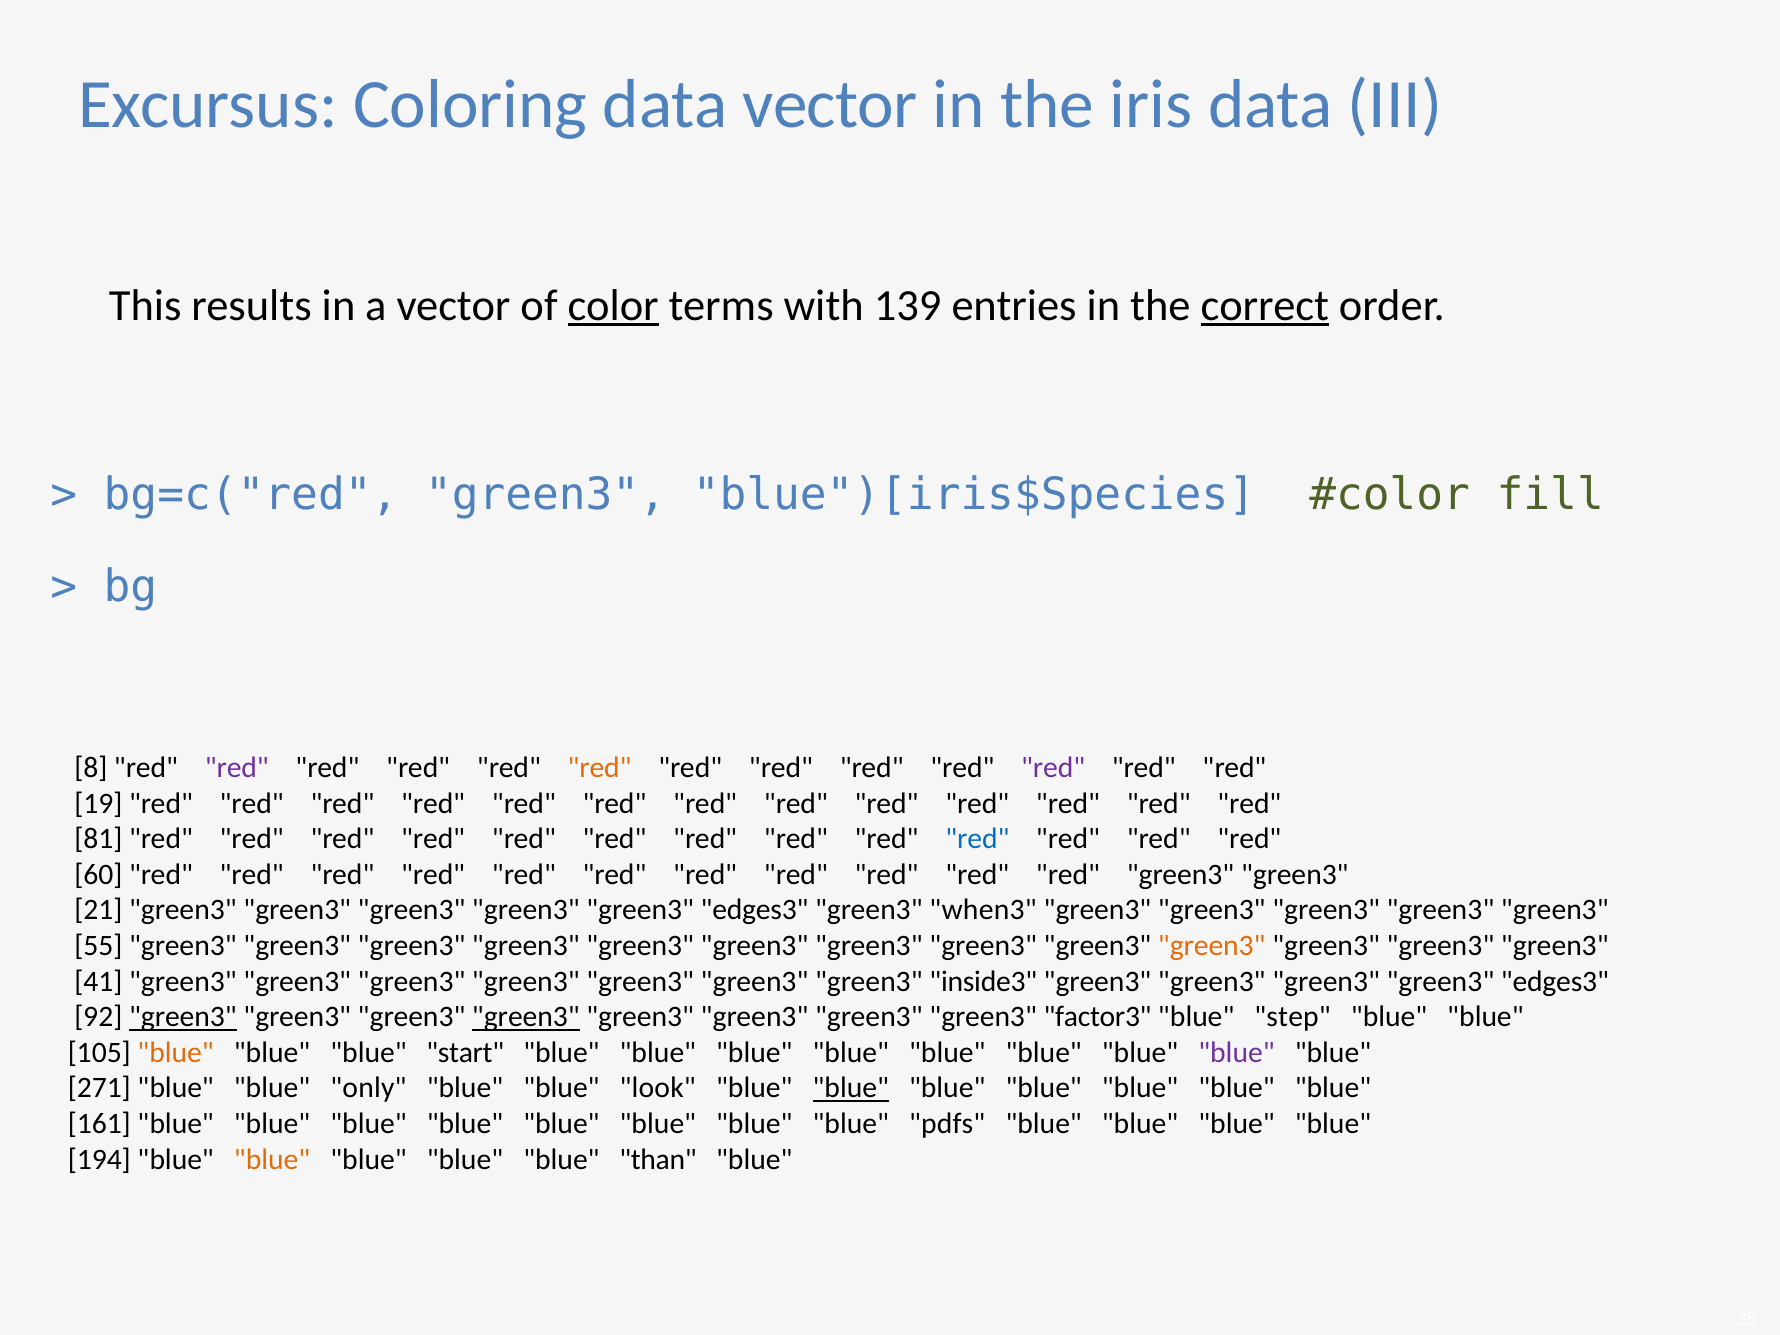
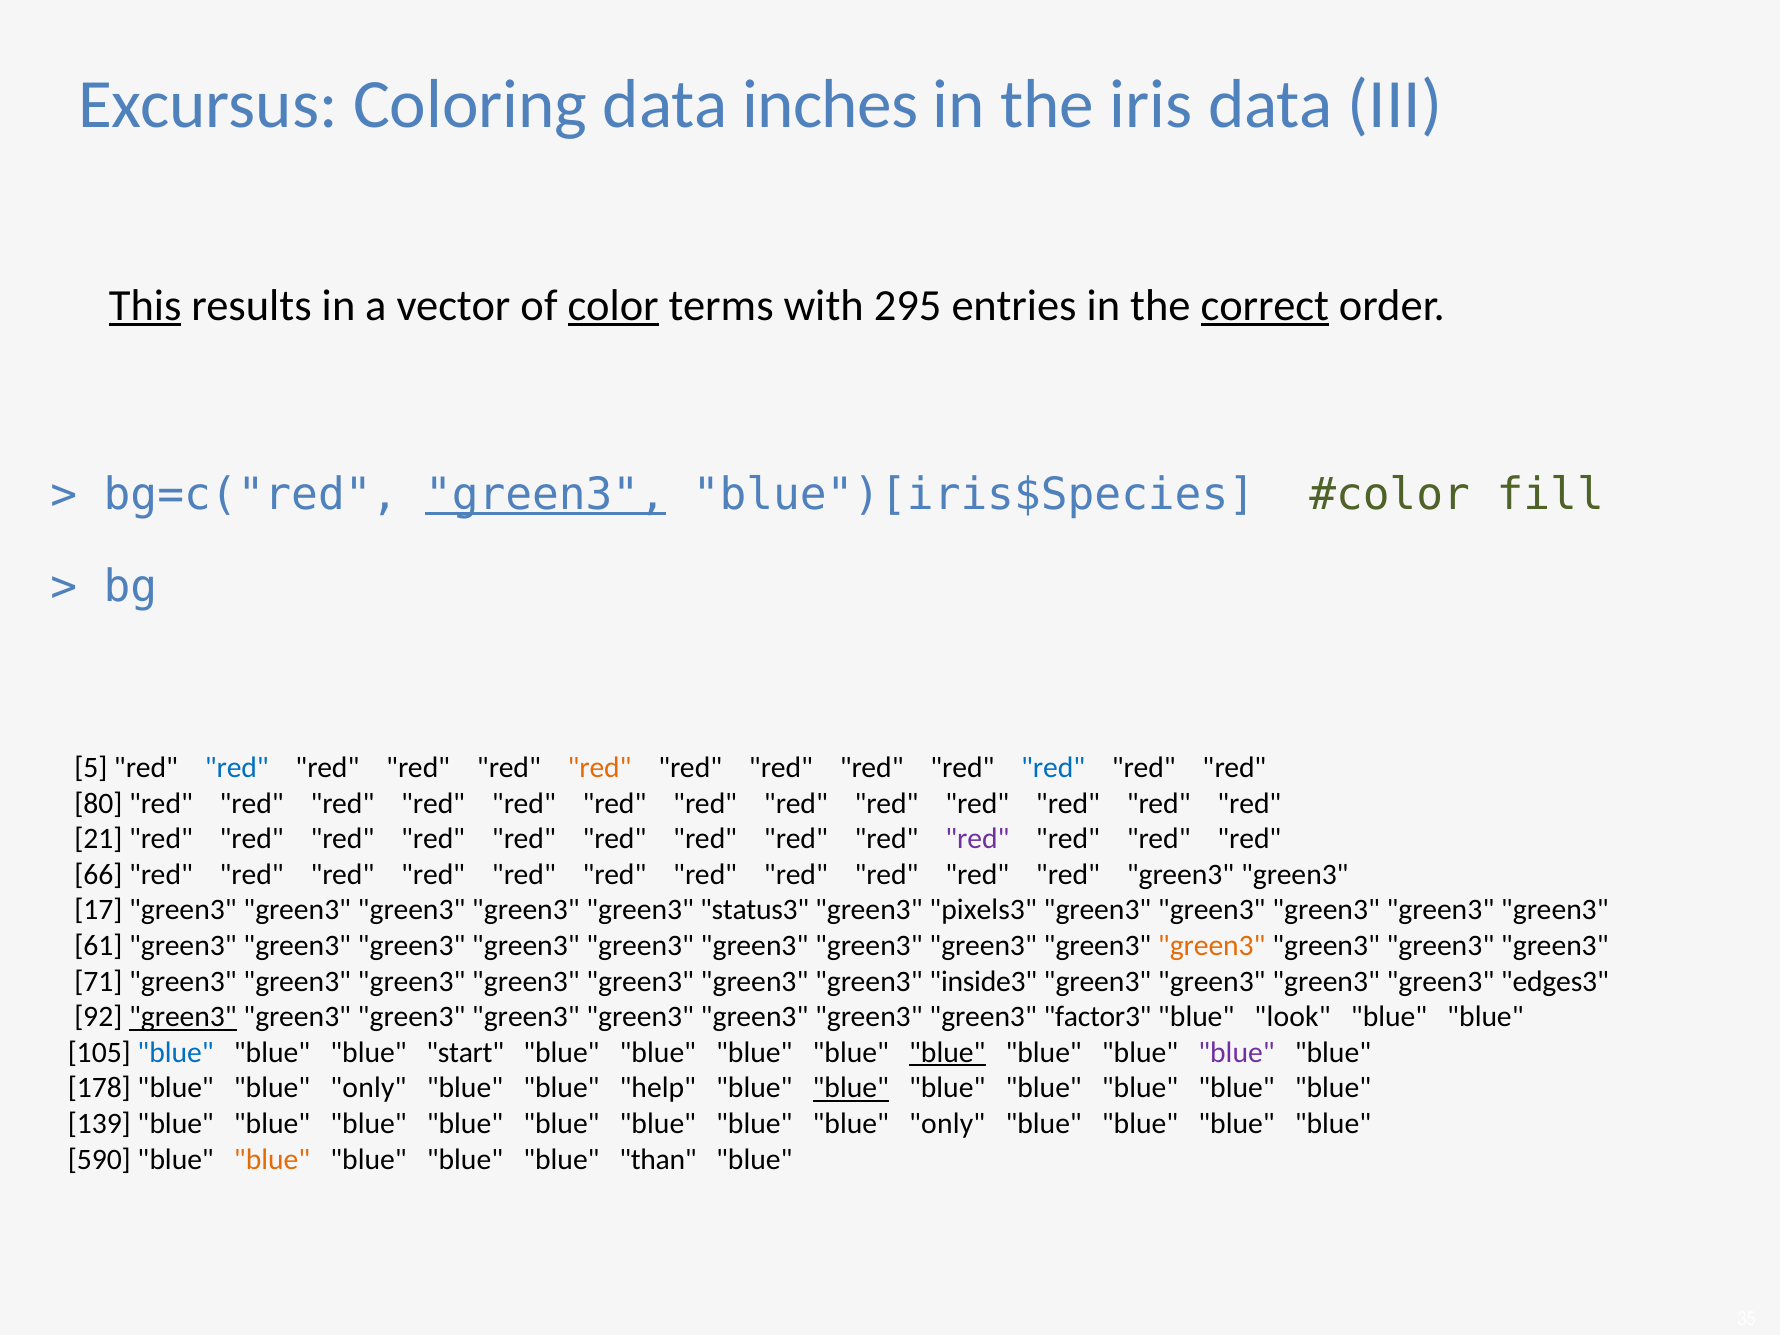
data vector: vector -> inches
This underline: none -> present
139: 139 -> 295
green3 at (546, 495) underline: none -> present
8: 8 -> 5
red at (237, 768) colour: purple -> blue
red at (1053, 768) colour: purple -> blue
19: 19 -> 80
81: 81 -> 21
red at (977, 839) colour: blue -> purple
60: 60 -> 66
21: 21 -> 17
edges3 at (755, 910): edges3 -> status3
when3: when3 -> pixels3
55: 55 -> 61
41: 41 -> 71
green3 at (526, 1017) underline: present -> none
step: step -> look
blue at (176, 1053) colour: orange -> blue
blue at (947, 1053) underline: none -> present
271: 271 -> 178
look: look -> help
161: 161 -> 139
blue blue blue pdfs: pdfs -> only
194: 194 -> 590
